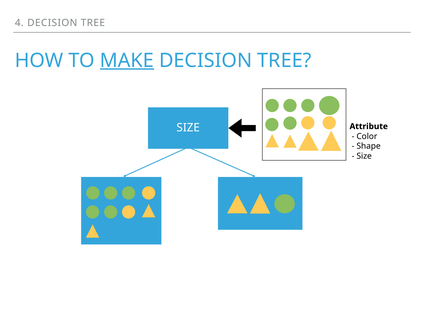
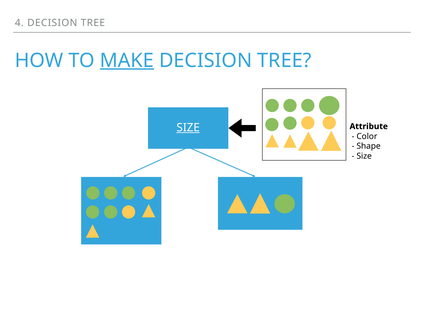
SIZE at (188, 128) underline: none -> present
